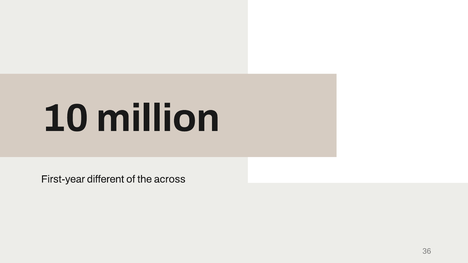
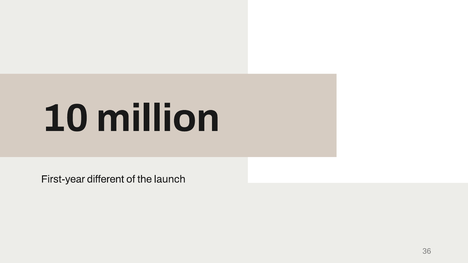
across: across -> launch
